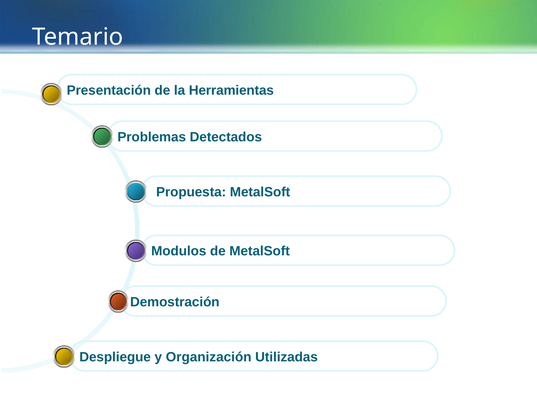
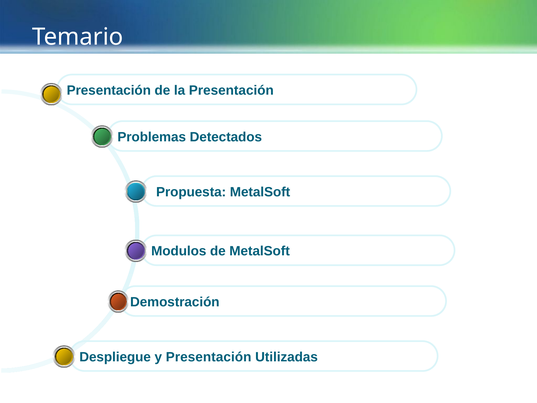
la Herramientas: Herramientas -> Presentación
y Organización: Organización -> Presentación
